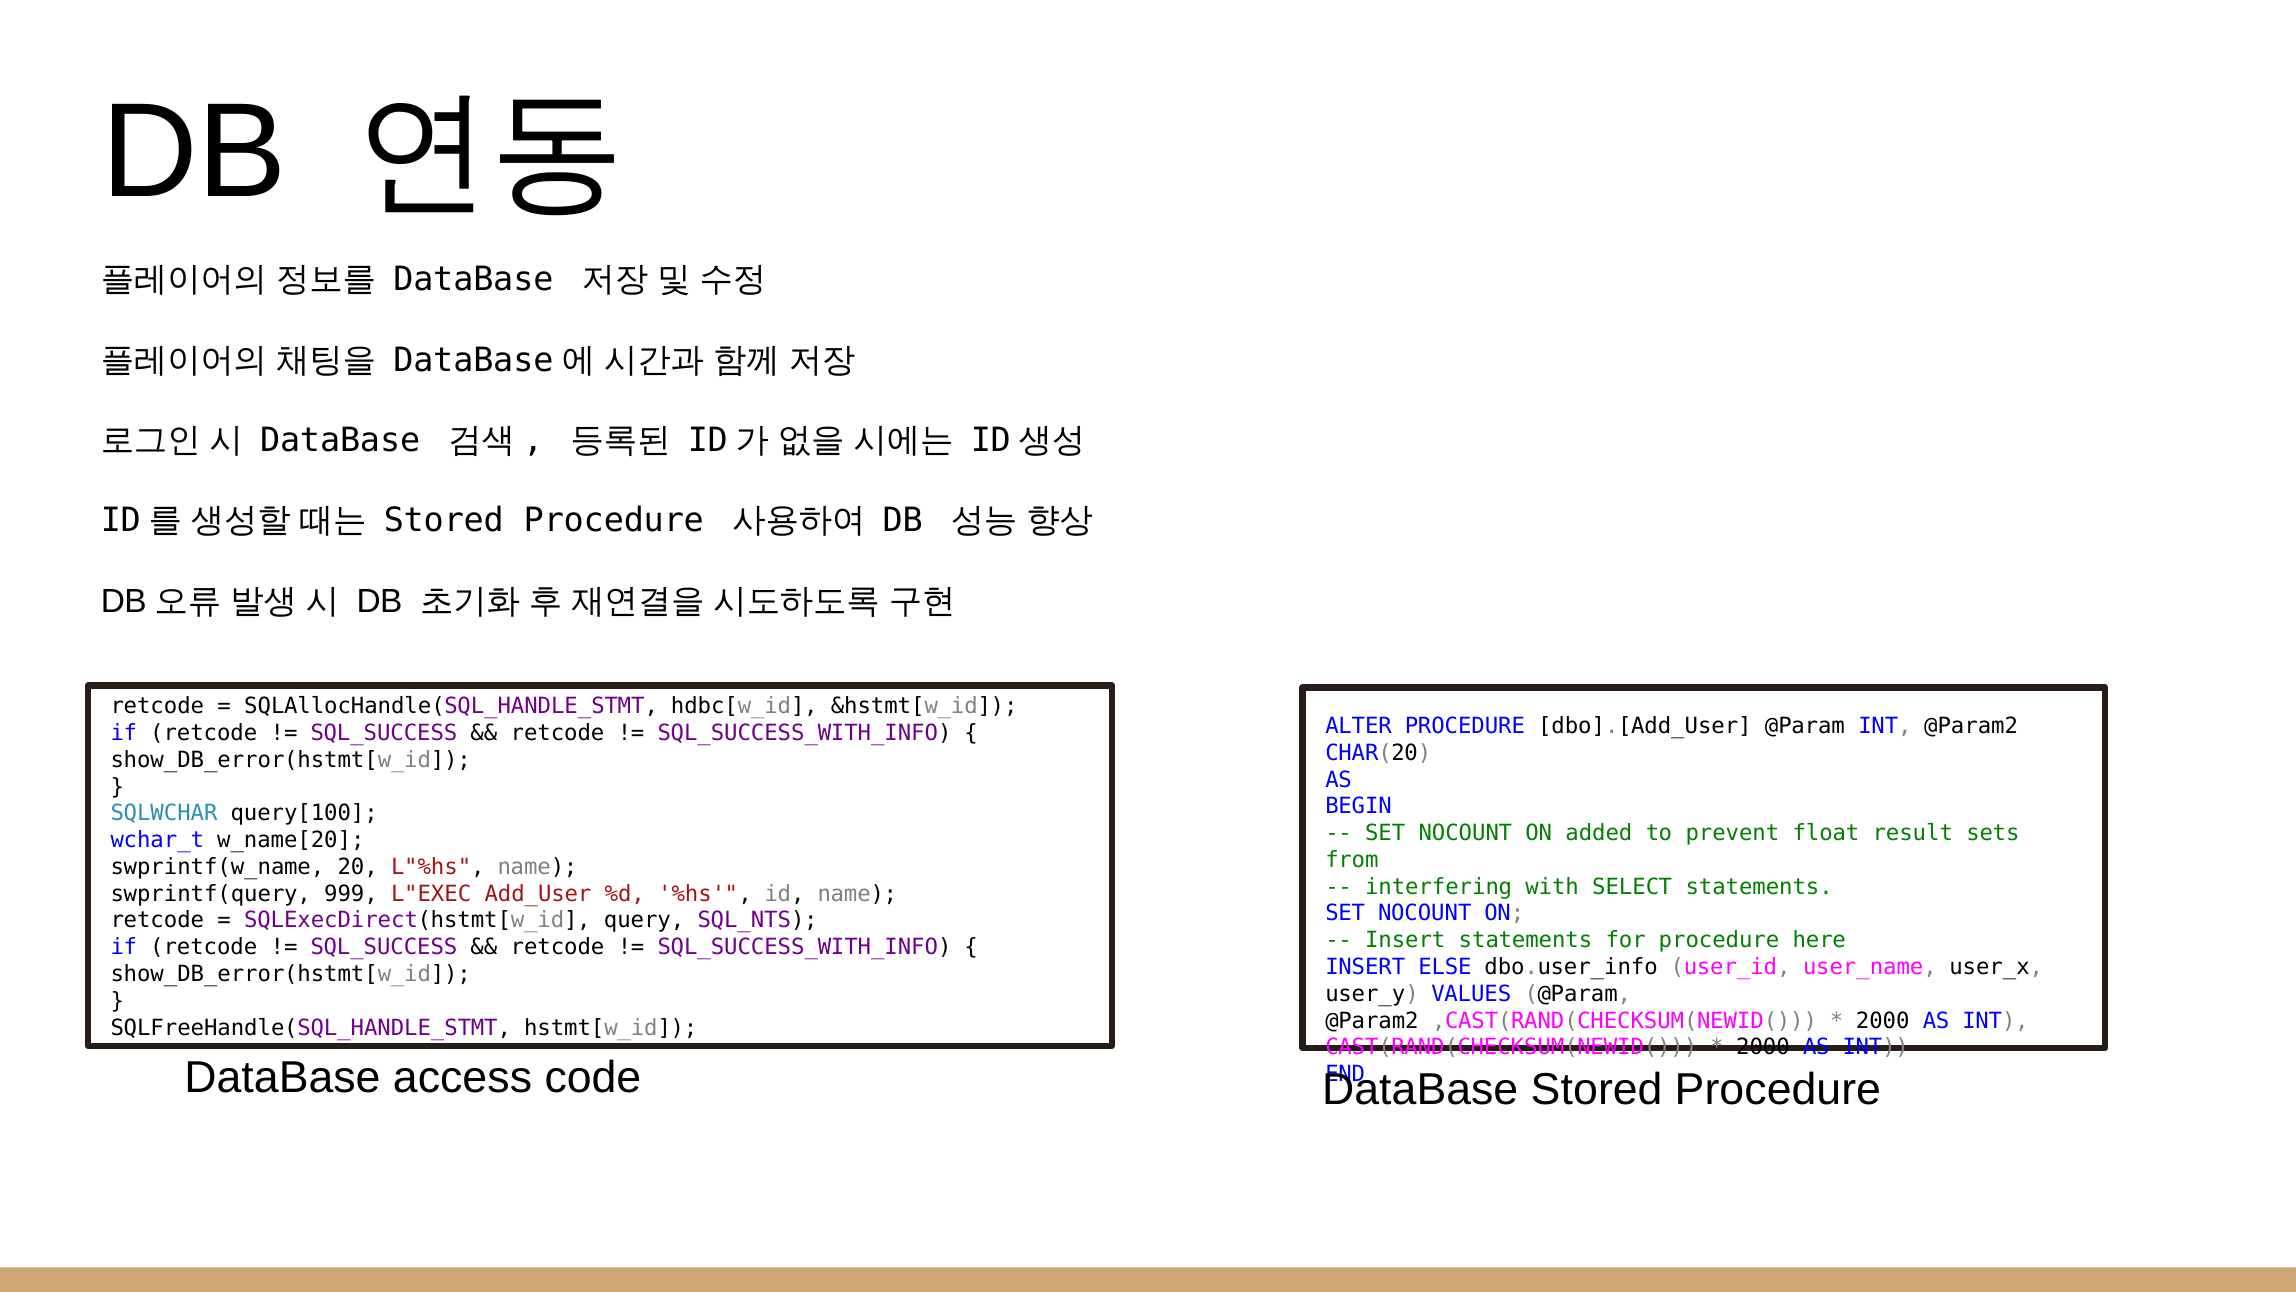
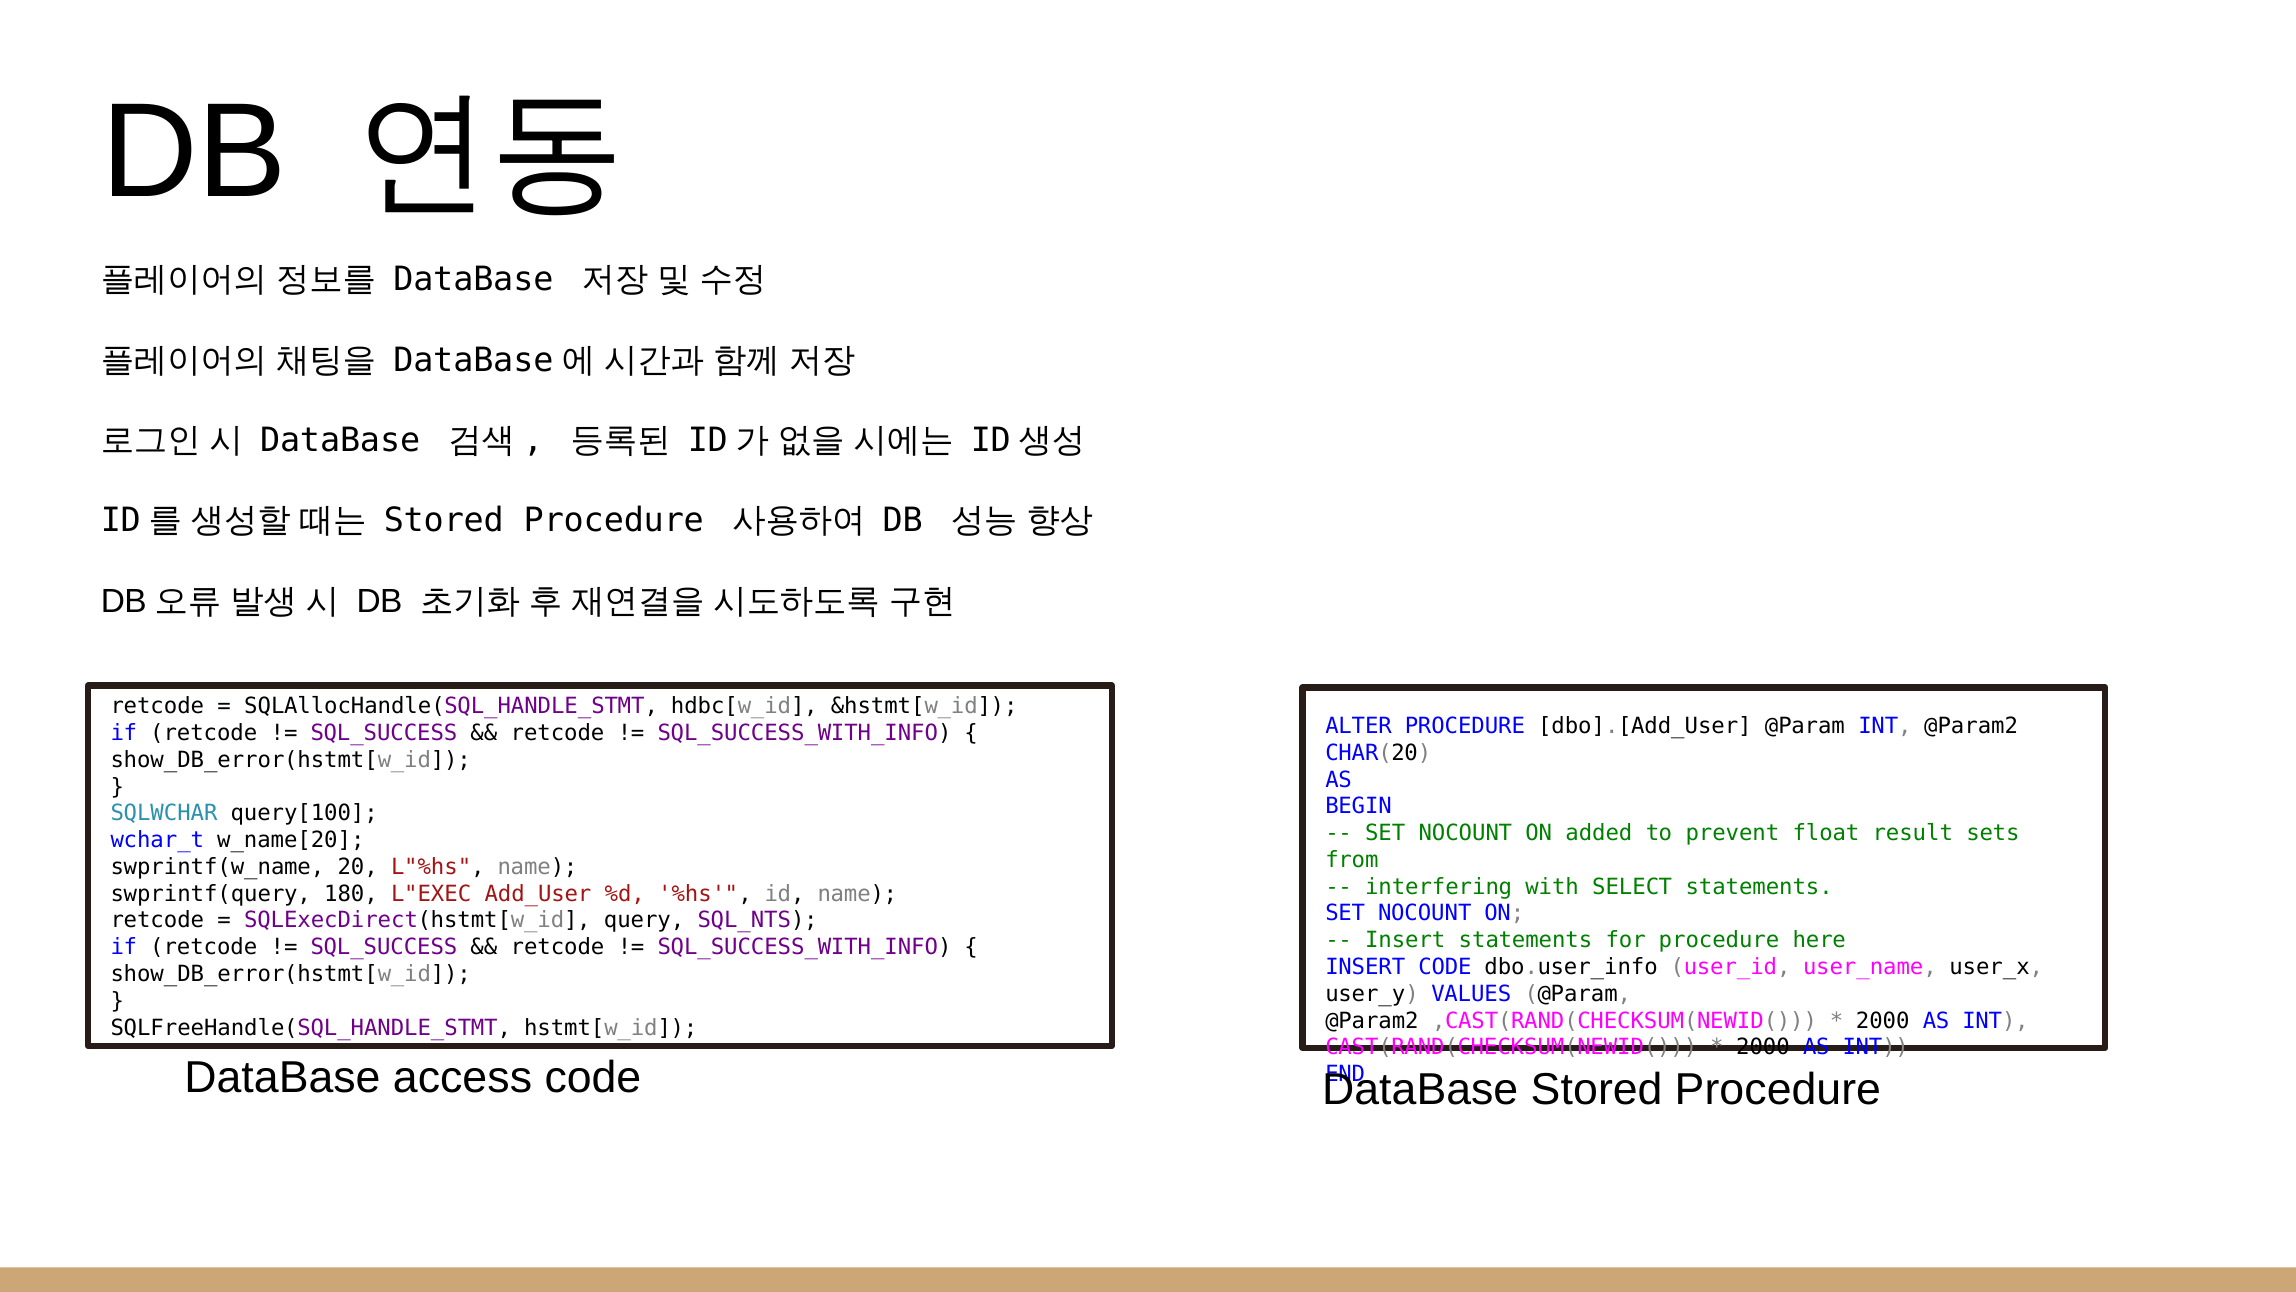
999: 999 -> 180
INSERT ELSE: ELSE -> CODE
